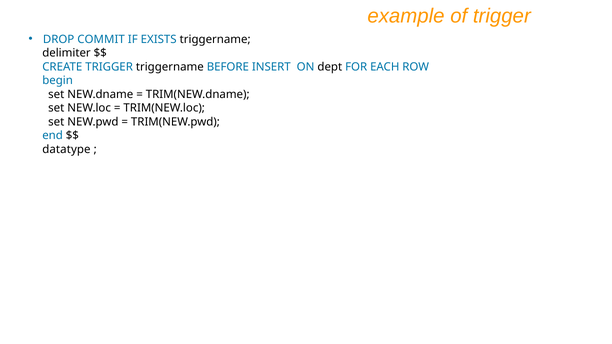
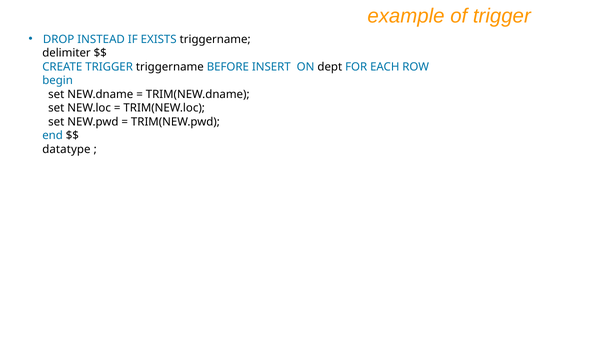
COMMIT: COMMIT -> INSTEAD
